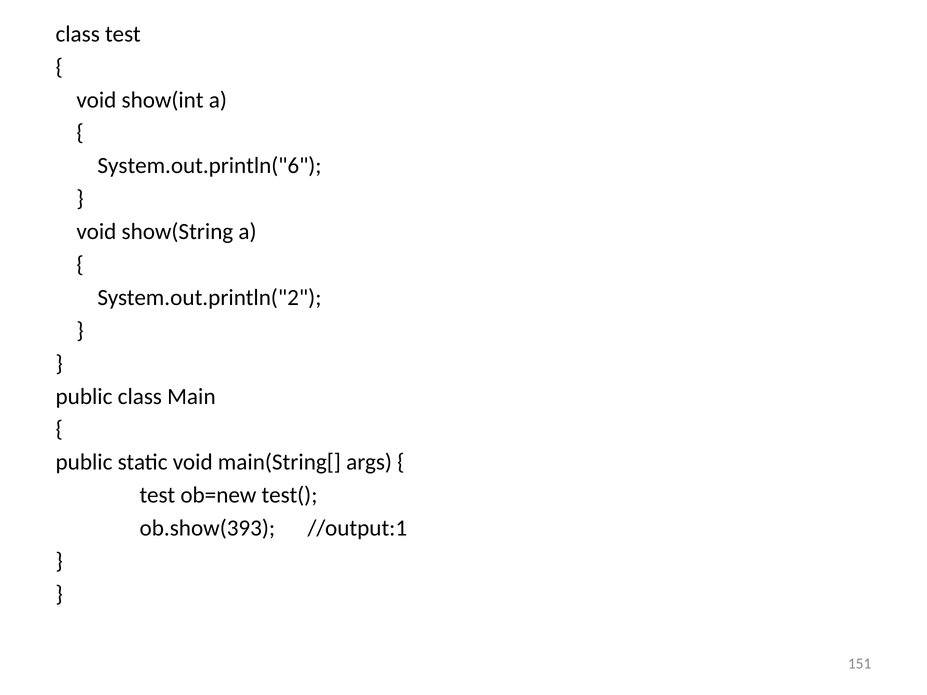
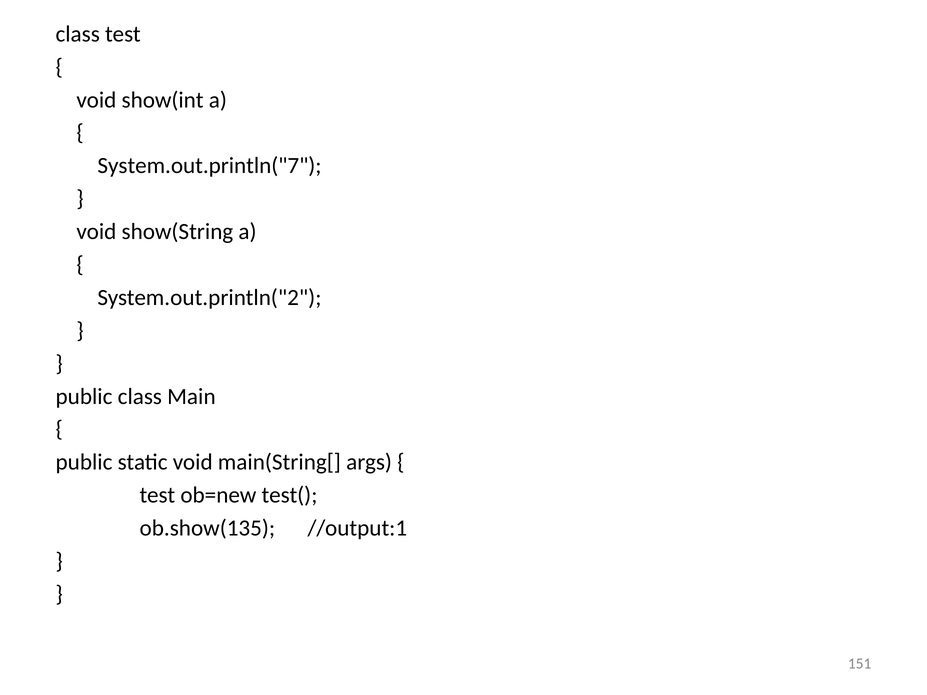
System.out.println("6: System.out.println("6 -> System.out.println("7
ob.show(393: ob.show(393 -> ob.show(135
